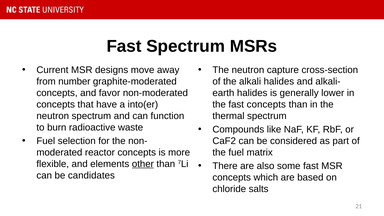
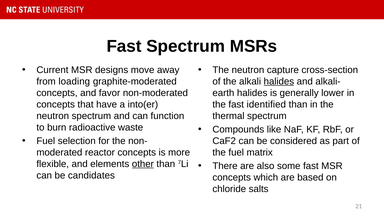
number: number -> loading
halides at (279, 81) underline: none -> present
fast concepts: concepts -> identified
